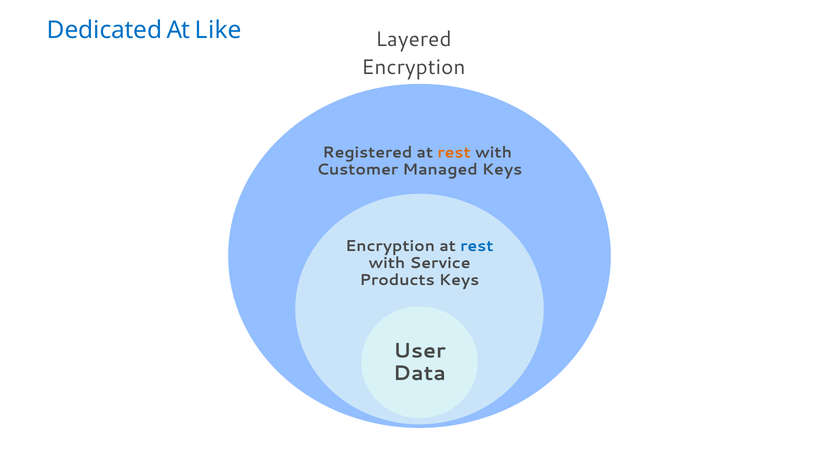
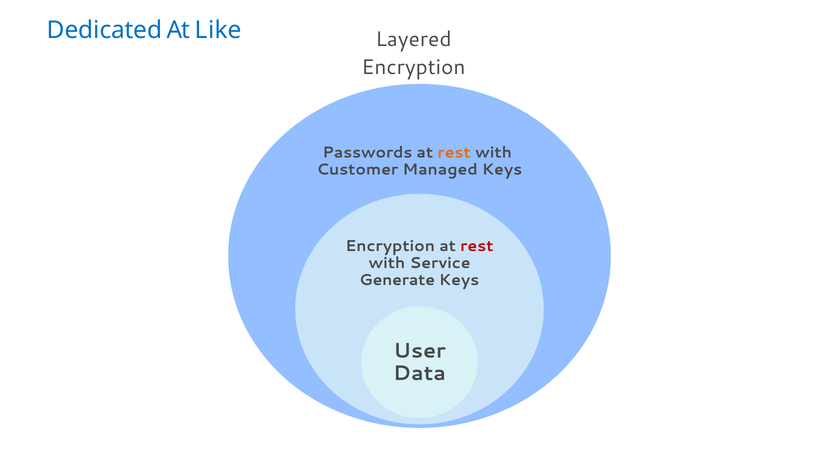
Registered: Registered -> Passwords
rest at (477, 246) colour: blue -> red
Products: Products -> Generate
